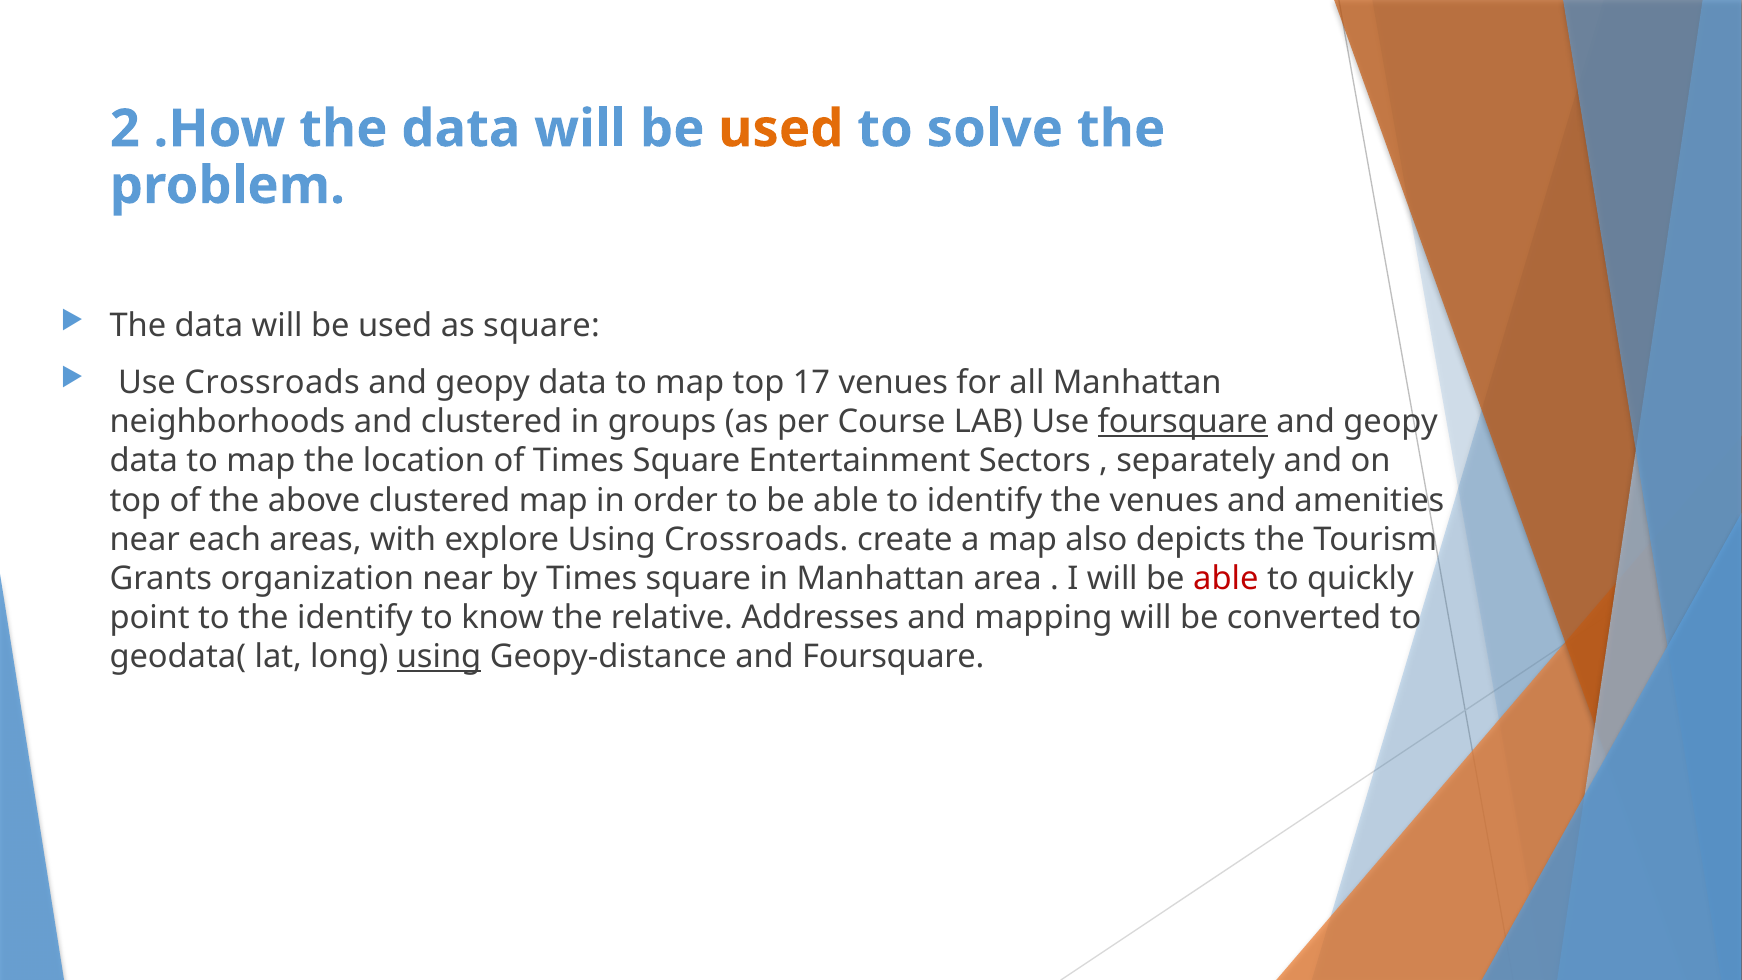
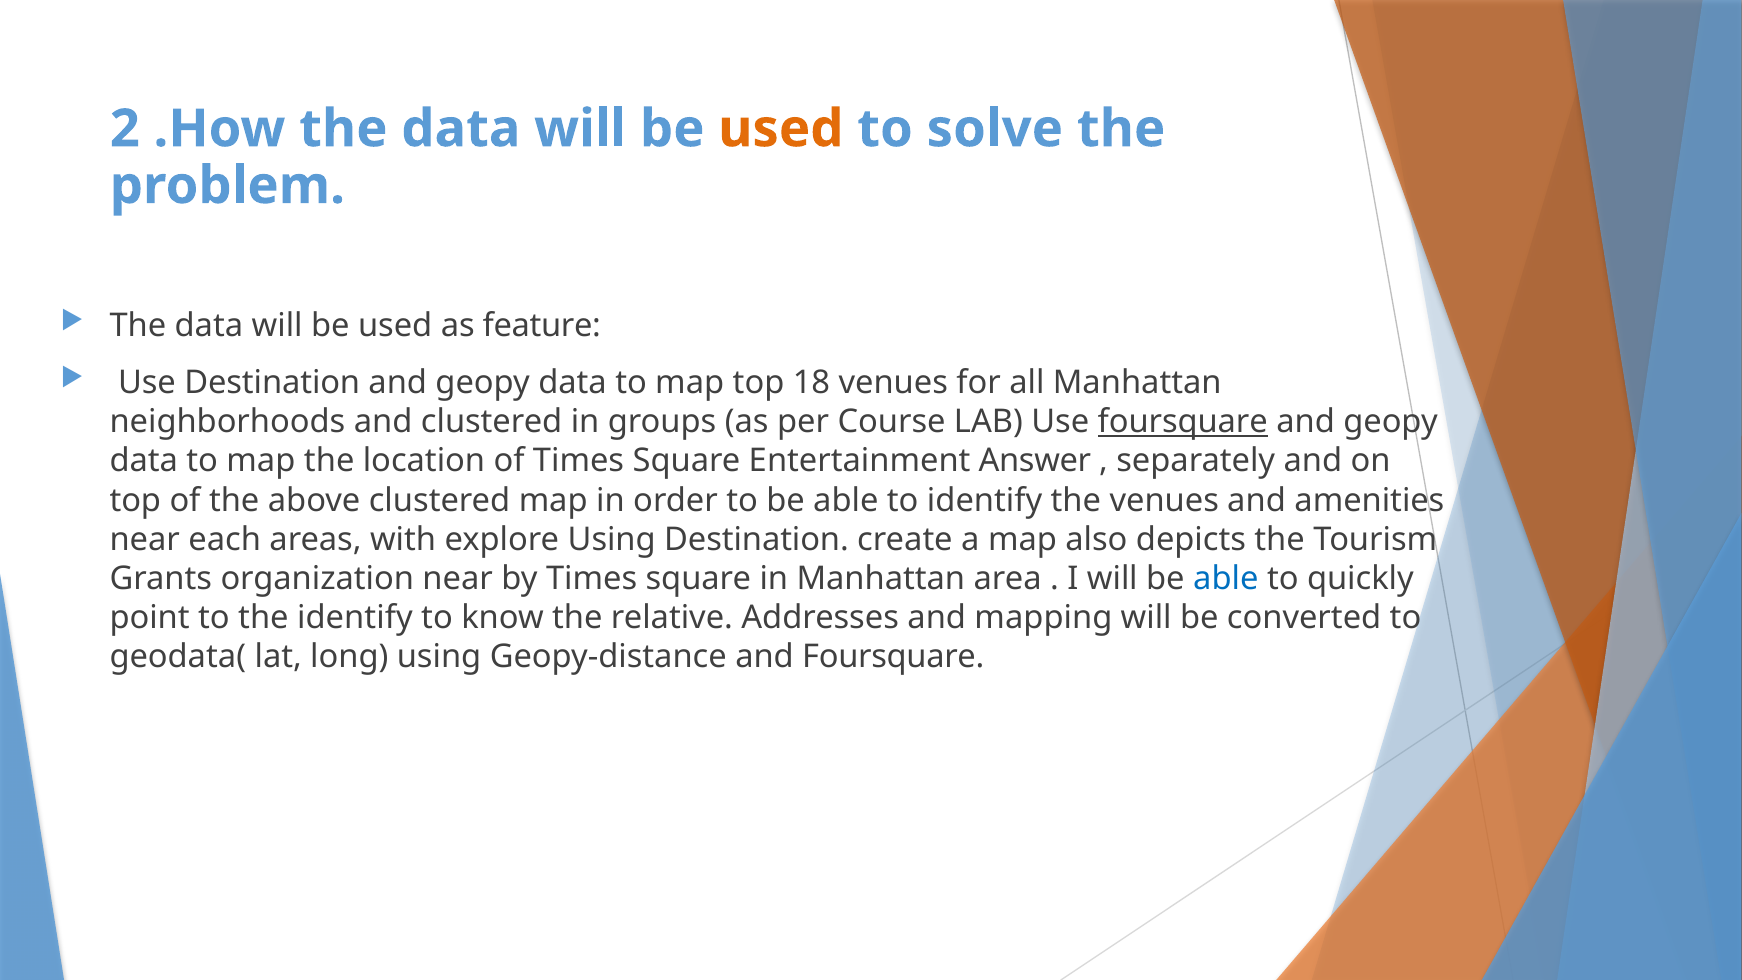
as square: square -> feature
Use Crossroads: Crossroads -> Destination
17: 17 -> 18
Sectors: Sectors -> Answer
Using Crossroads: Crossroads -> Destination
able at (1226, 579) colour: red -> blue
using at (439, 657) underline: present -> none
